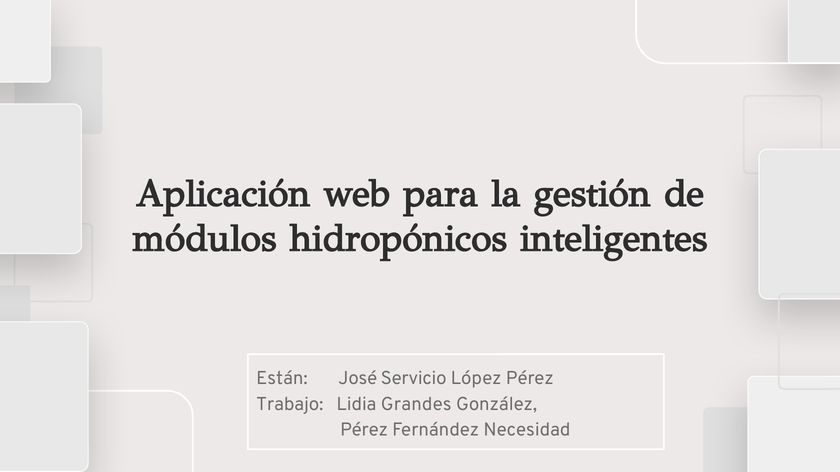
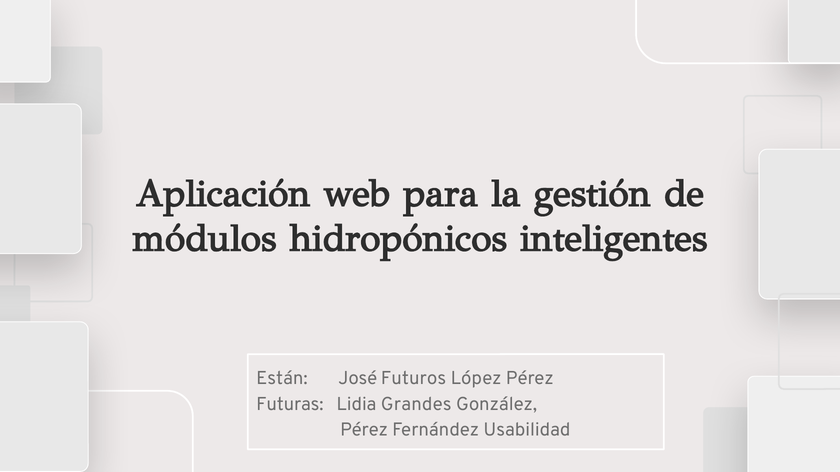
Servicio: Servicio -> Futuros
Trabajo: Trabajo -> Futuras
Necesidad: Necesidad -> Usabilidad
